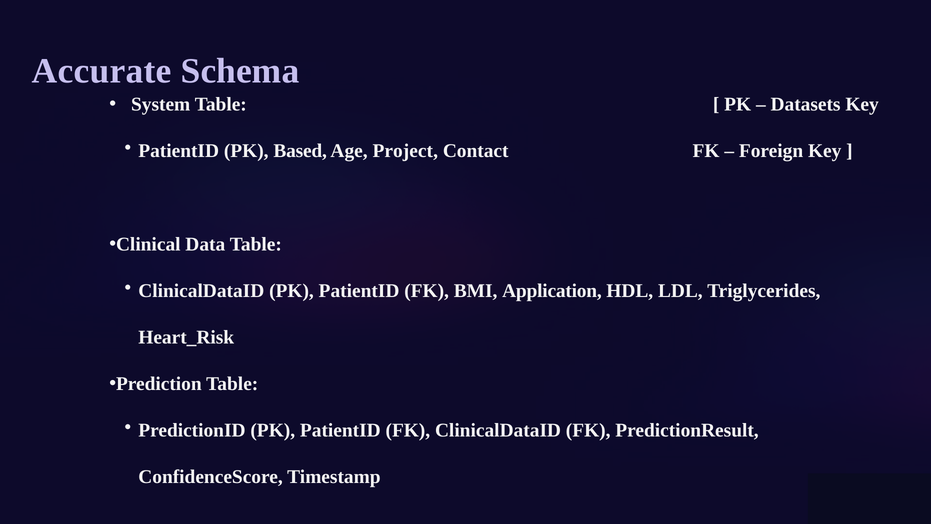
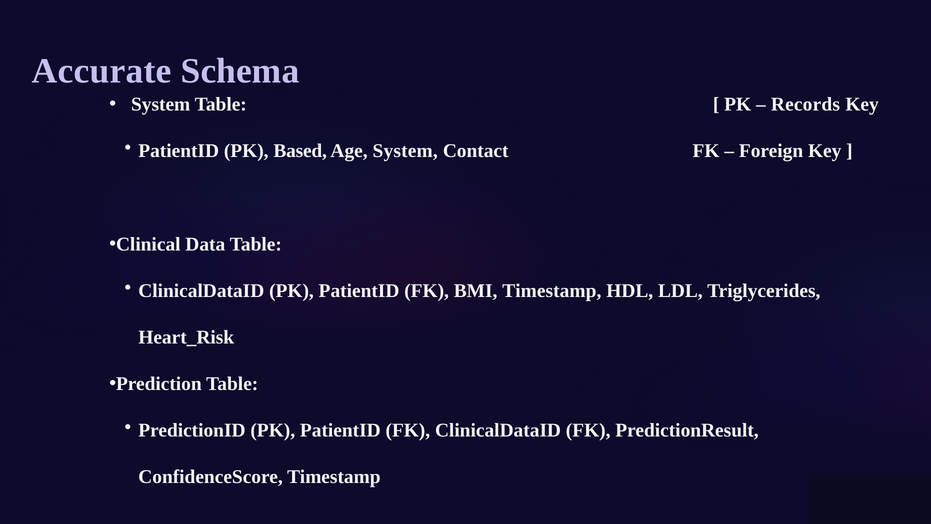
Datasets: Datasets -> Records
Age Project: Project -> System
BMI Application: Application -> Timestamp
